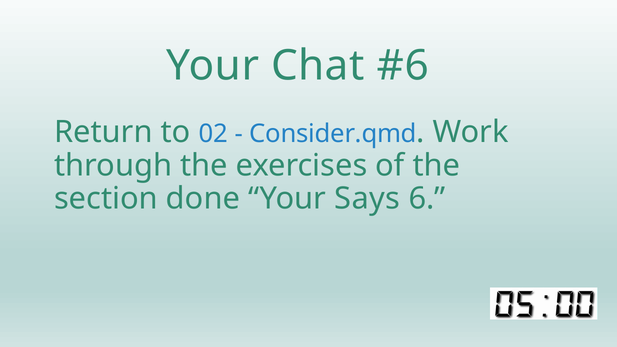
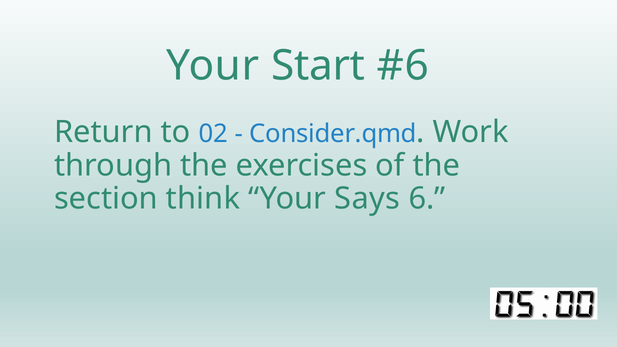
Chat: Chat -> Start
done: done -> think
